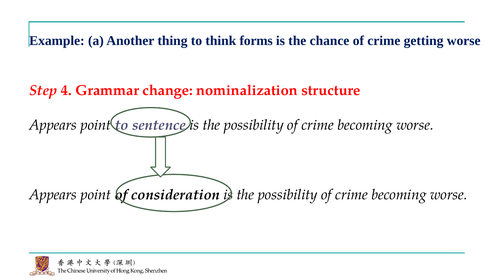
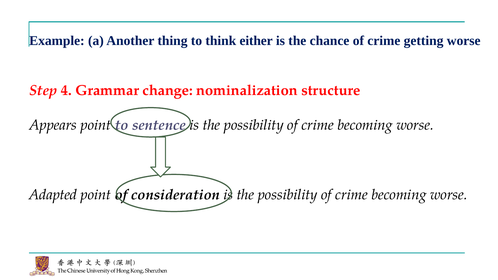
forms: forms -> either
Appears at (53, 195): Appears -> Adapted
